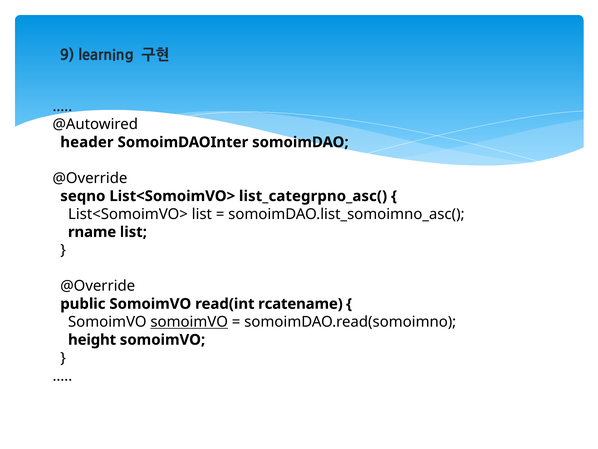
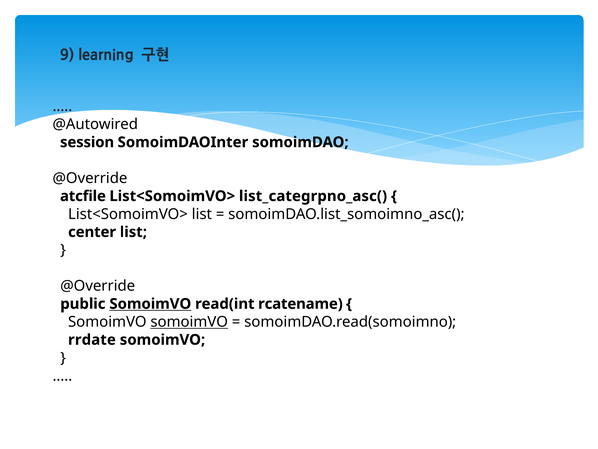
header: header -> session
seqno: seqno -> atcfile
rname: rname -> center
SomoimVO at (150, 304) underline: none -> present
height: height -> rrdate
